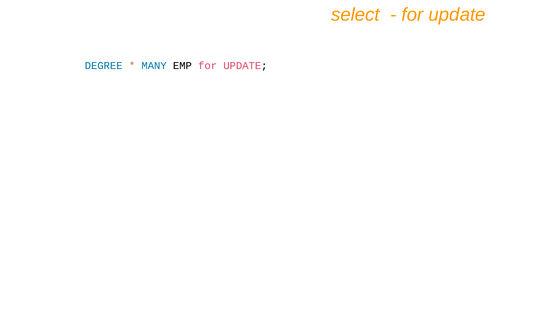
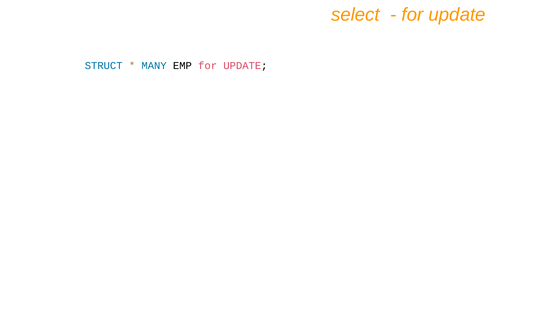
DEGREE: DEGREE -> STRUCT
